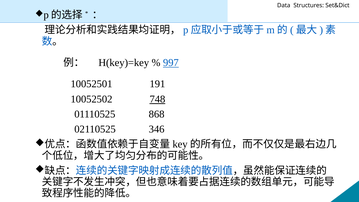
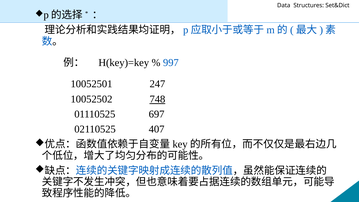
997 underline: present -> none
191: 191 -> 247
868: 868 -> 697
346: 346 -> 407
